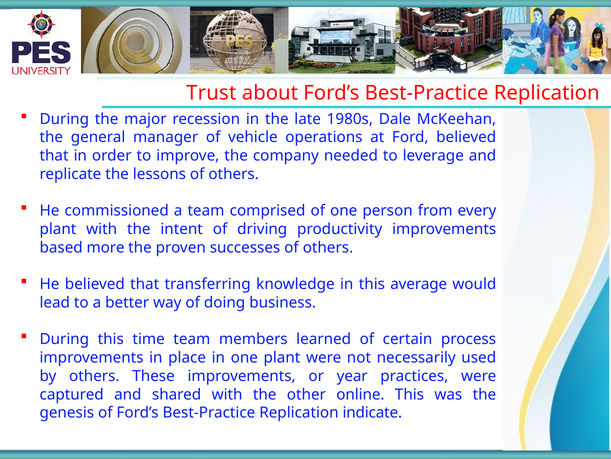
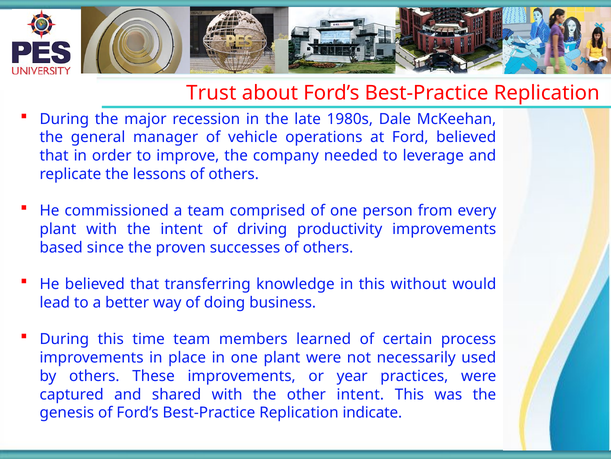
more: more -> since
average: average -> without
other online: online -> intent
